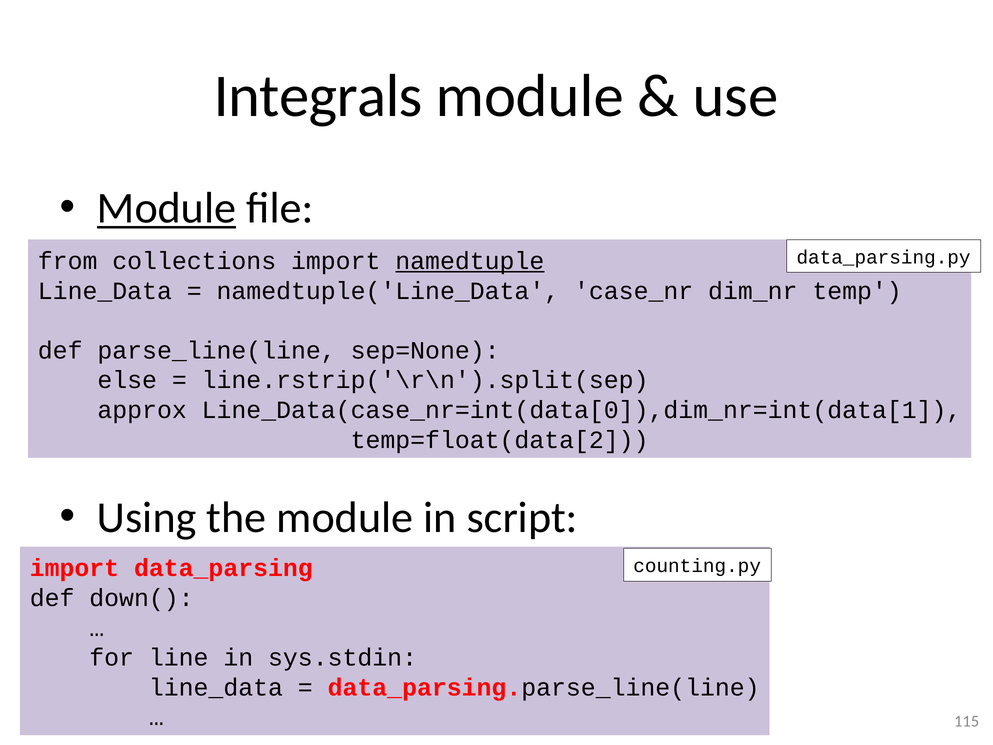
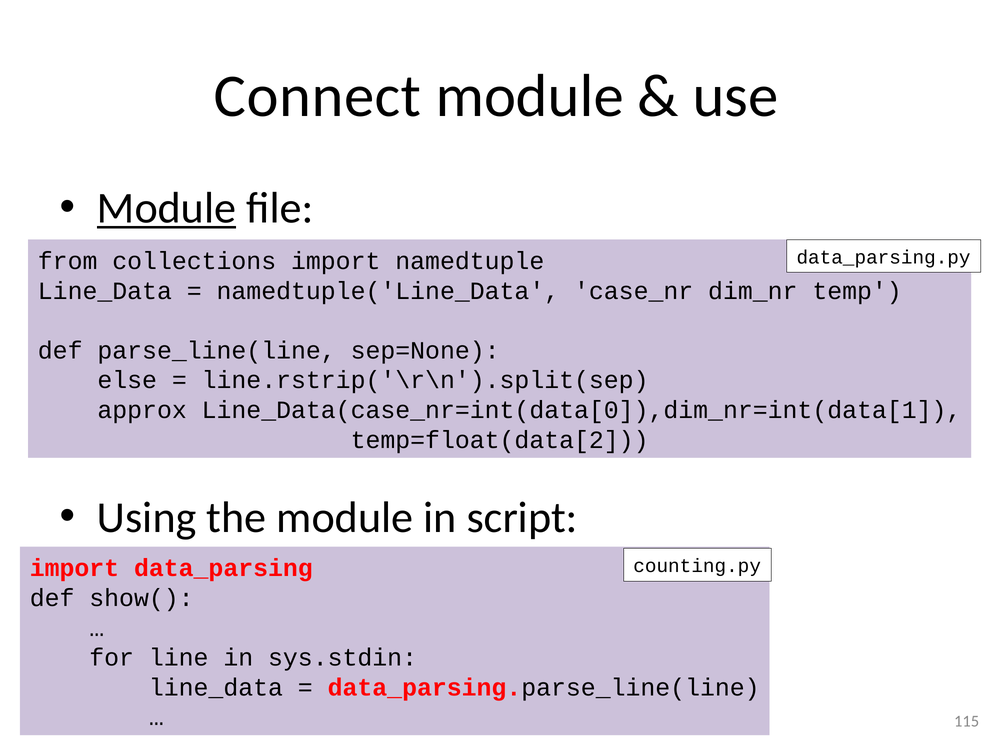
Integrals: Integrals -> Connect
namedtuple underline: present -> none
down(: down( -> show(
